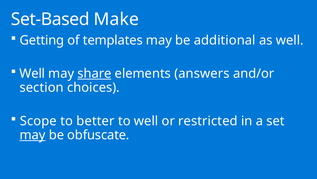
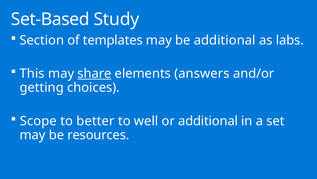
Make: Make -> Study
Getting: Getting -> Section
as well: well -> labs
Well at (32, 73): Well -> This
section: section -> getting
or restricted: restricted -> additional
may at (33, 134) underline: present -> none
obfuscate: obfuscate -> resources
